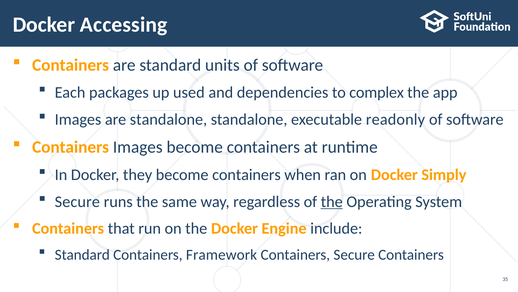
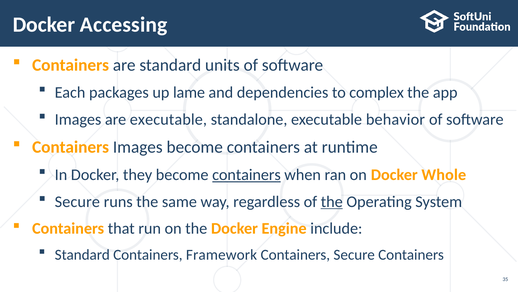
used: used -> lame
are standalone: standalone -> executable
readonly: readonly -> behavior
containers at (246, 174) underline: none -> present
Simply: Simply -> Whole
